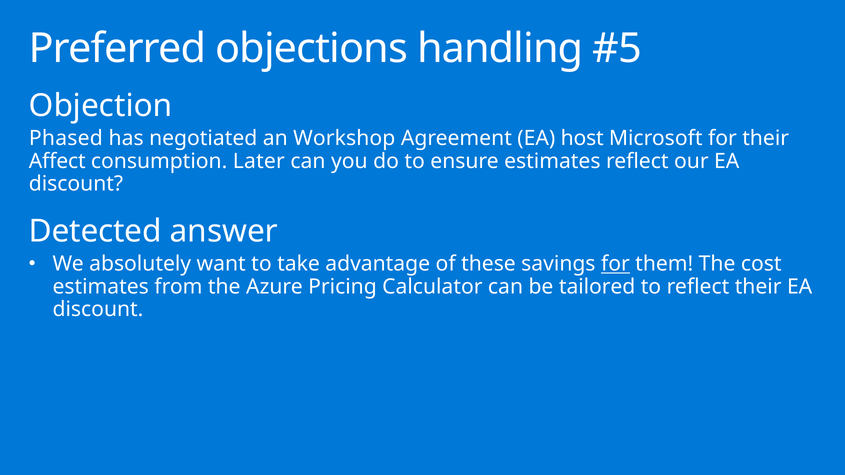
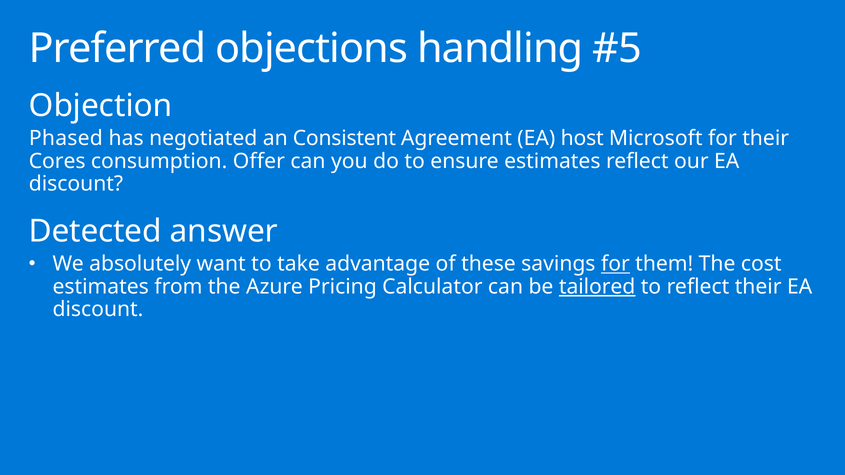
Workshop: Workshop -> Consistent
Affect: Affect -> Cores
Later: Later -> Offer
tailored underline: none -> present
